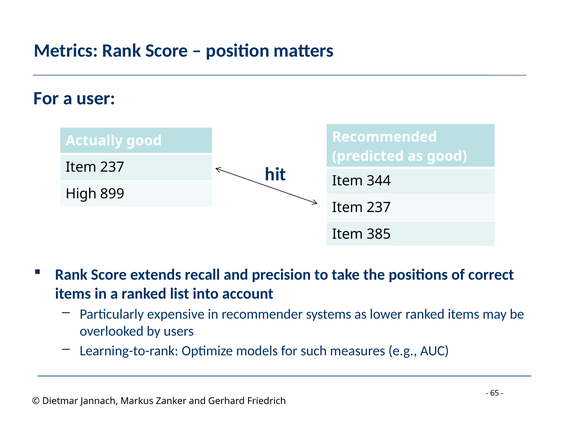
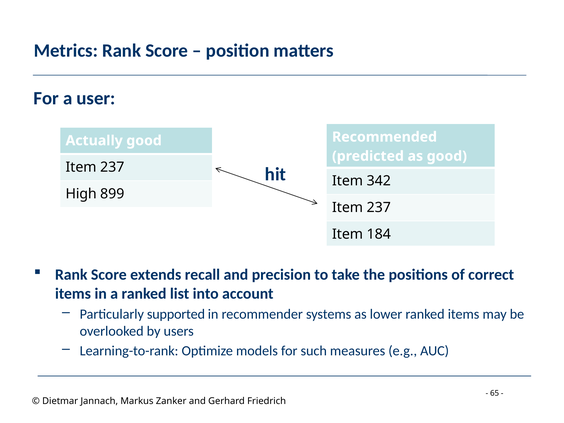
344: 344 -> 342
385: 385 -> 184
expensive: expensive -> supported
